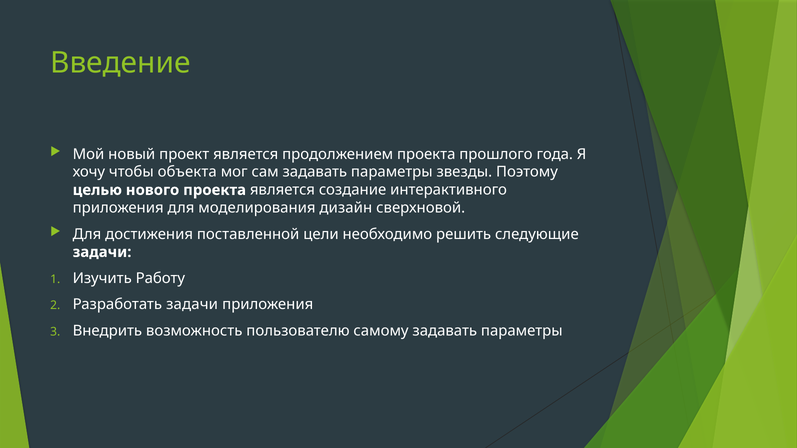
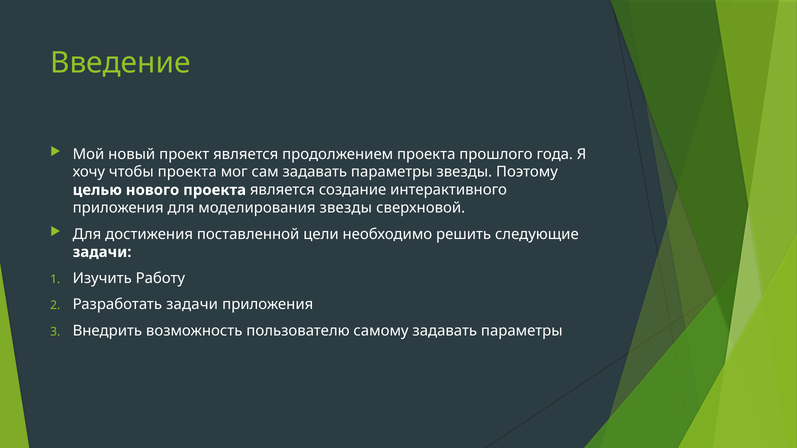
чтобы объекта: объекта -> проекта
моделирования дизайн: дизайн -> звезды
